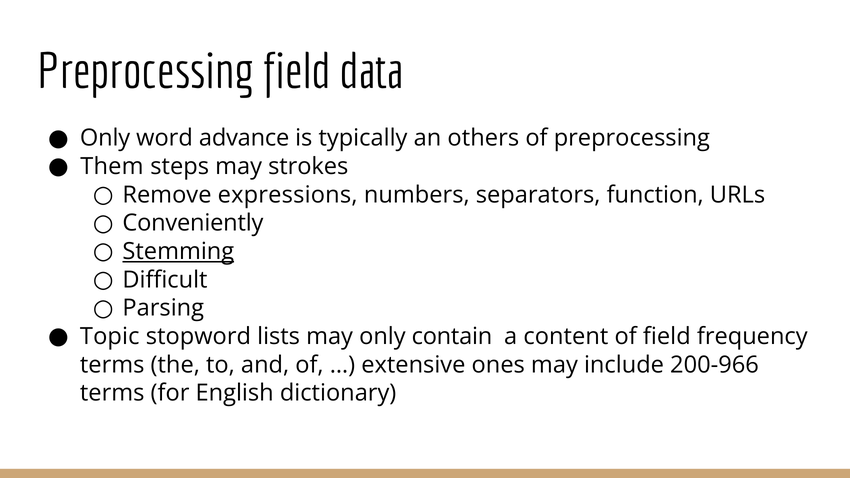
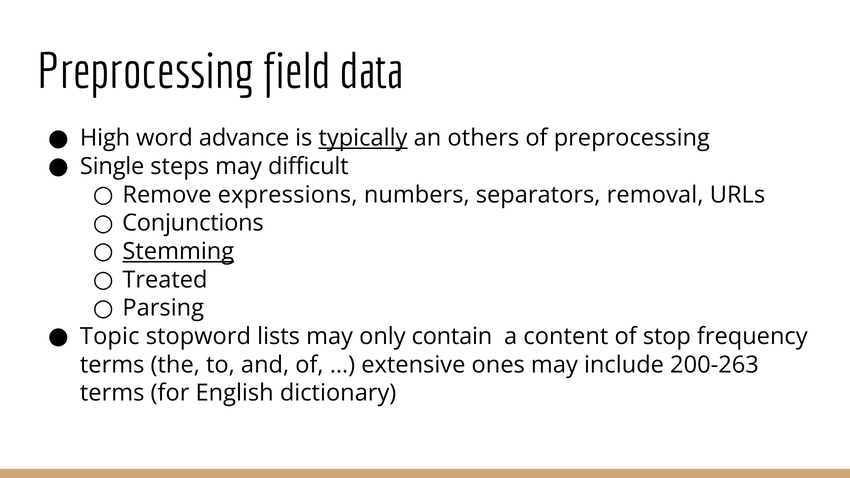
Only at (105, 138): Only -> High
typically underline: none -> present
Them: Them -> Single
strokes: strokes -> difficult
function: function -> removal
Conveniently: Conveniently -> Conjunctions
Difficult: Difficult -> Treated
of field: field -> stop
200-966: 200-966 -> 200-263
